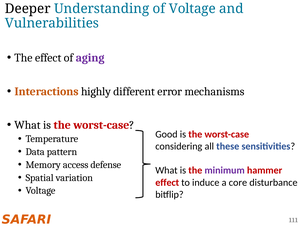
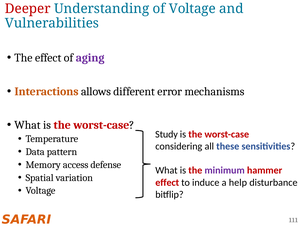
Deeper colour: black -> red
highly: highly -> allows
Good: Good -> Study
core: core -> help
